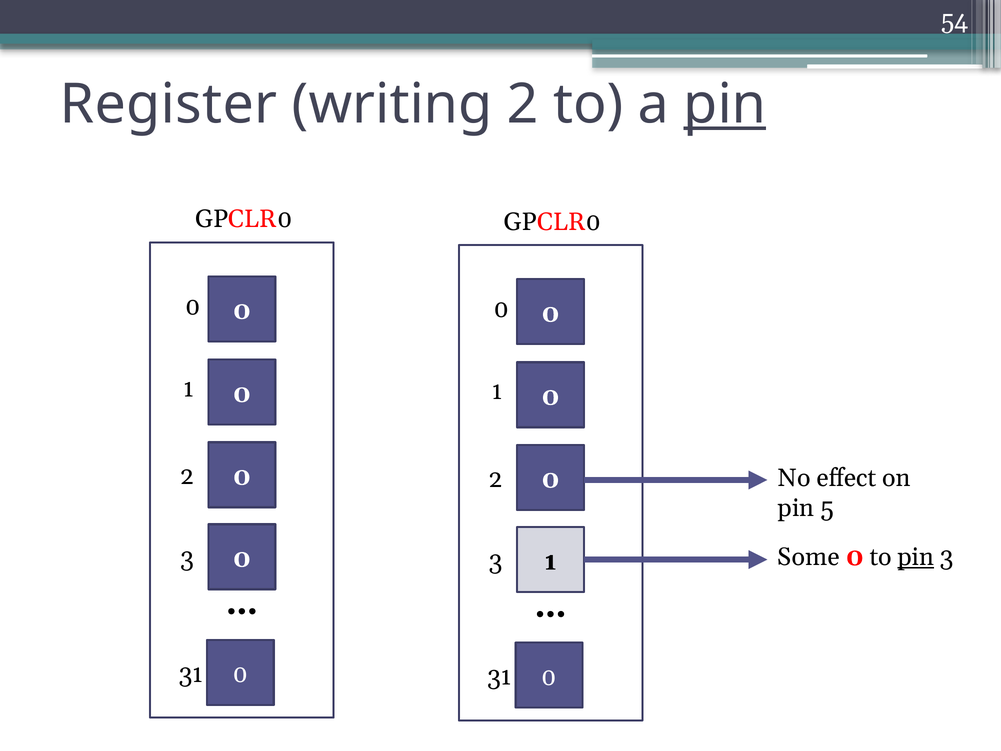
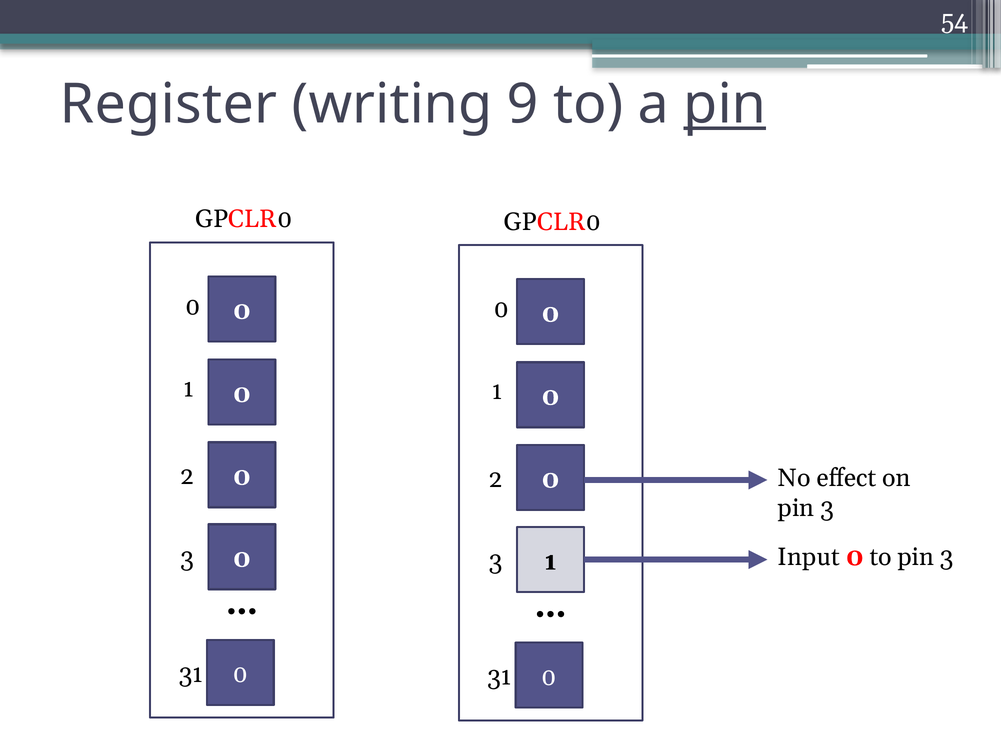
writing 2: 2 -> 9
5 at (827, 508): 5 -> 3
Some: Some -> Input
pin at (916, 557) underline: present -> none
